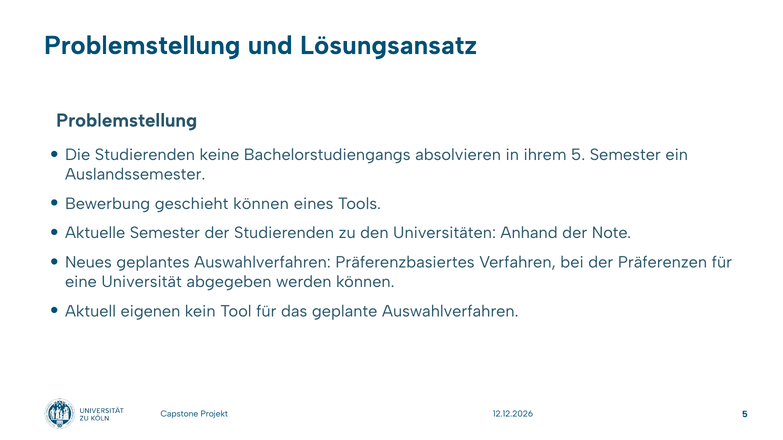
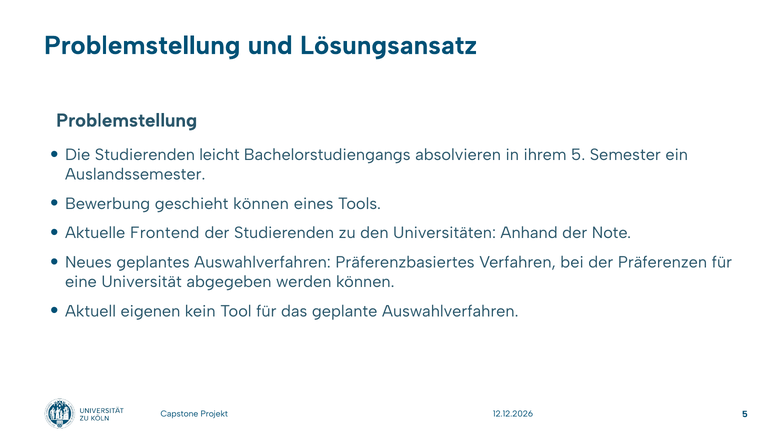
keine: keine -> leicht
Aktuelle Semester: Semester -> Frontend
